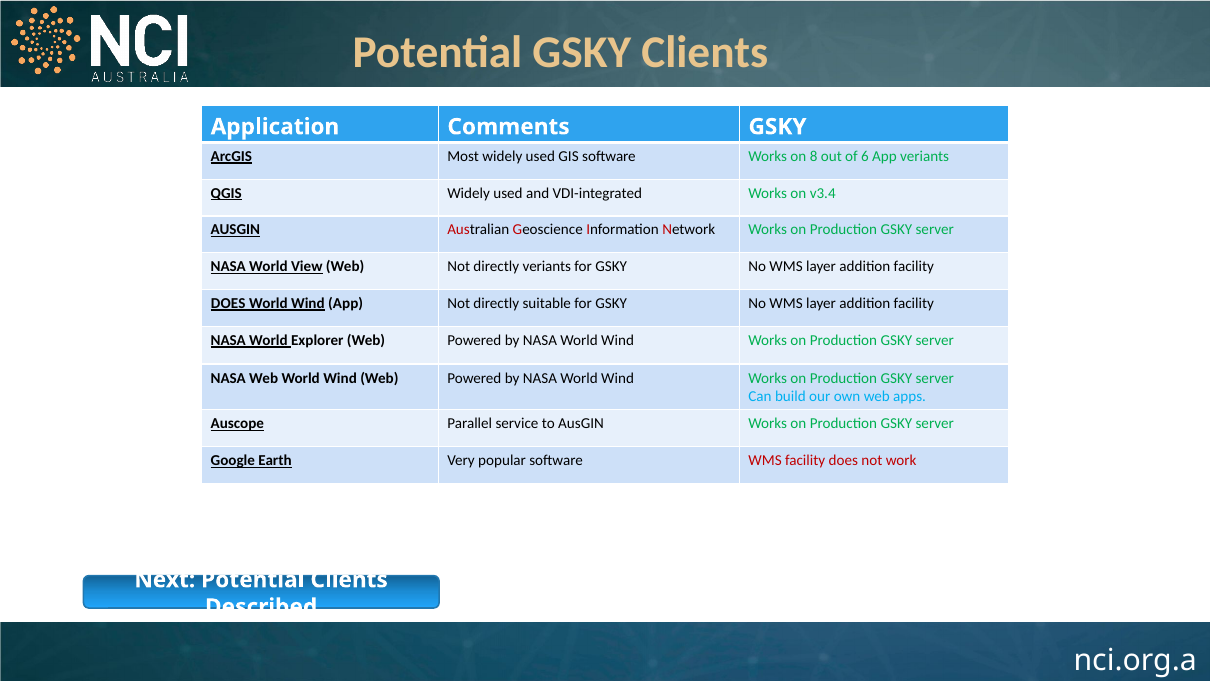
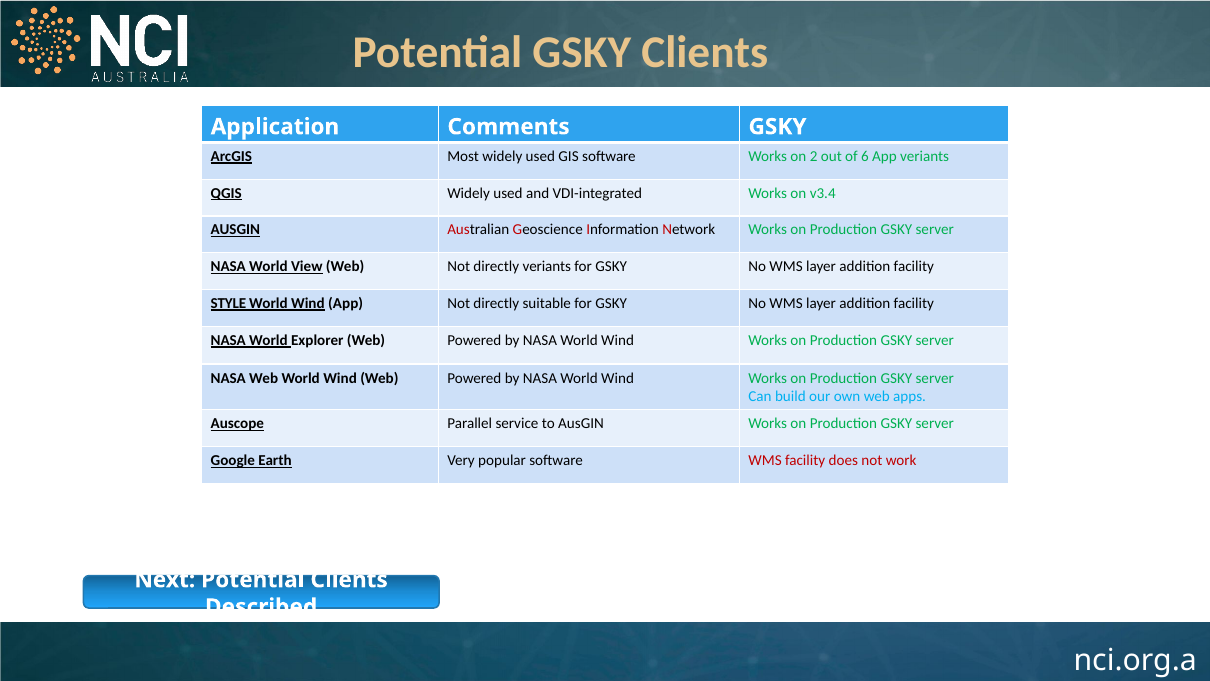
8: 8 -> 2
DOES at (228, 303): DOES -> STYLE
